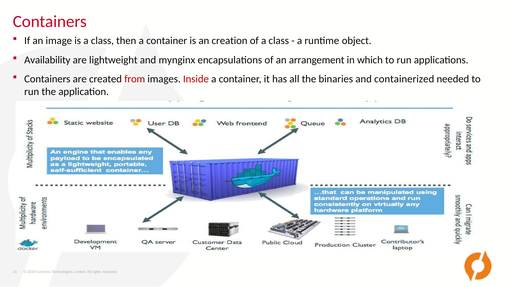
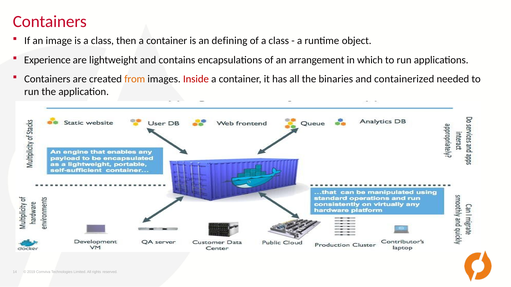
creation: creation -> defining
Availability: Availability -> Experience
mynginx: mynginx -> contains
from colour: red -> orange
